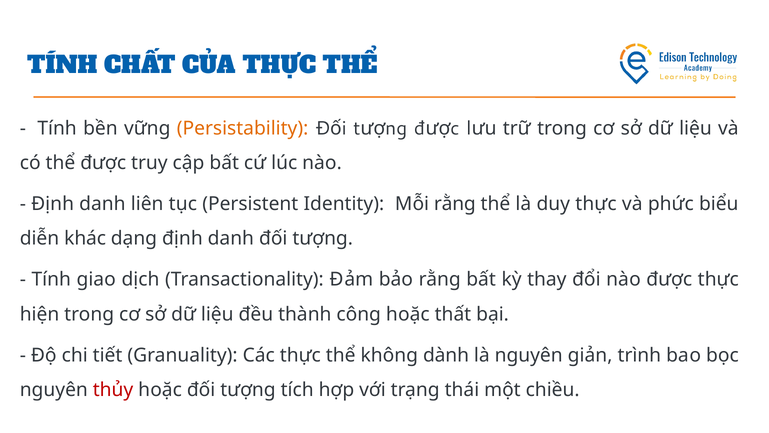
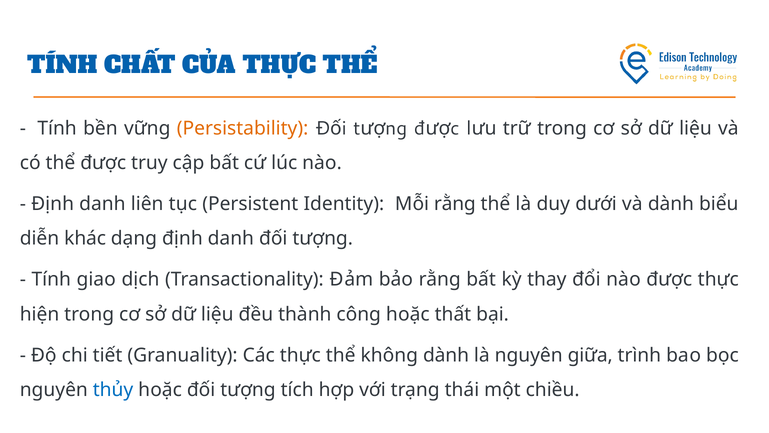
duy thực: thực -> dưới
và phức: phức -> dành
giản: giản -> giữa
thủy colour: red -> blue
